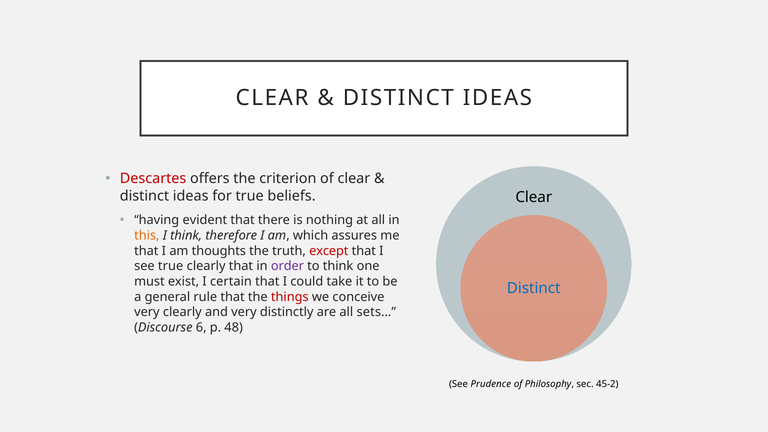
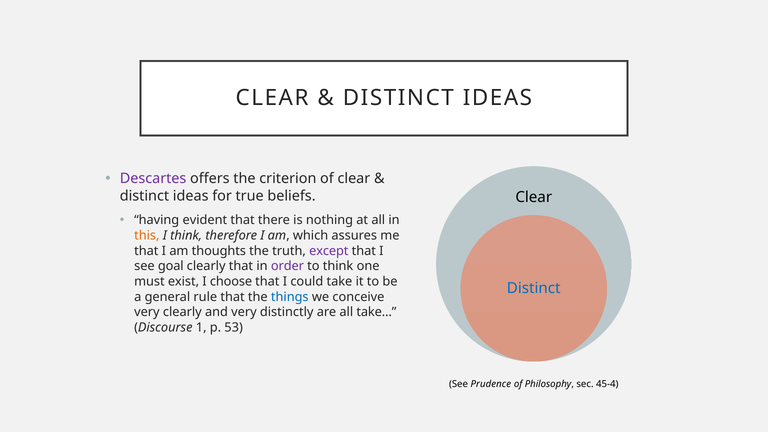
Descartes colour: red -> purple
except colour: red -> purple
see true: true -> goal
certain: certain -> choose
things colour: red -> blue
sets…: sets… -> take…
6: 6 -> 1
48: 48 -> 53
45-2: 45-2 -> 45-4
